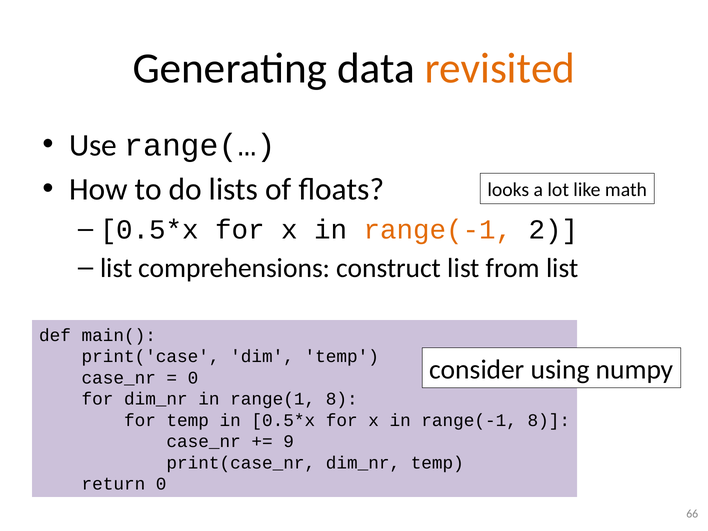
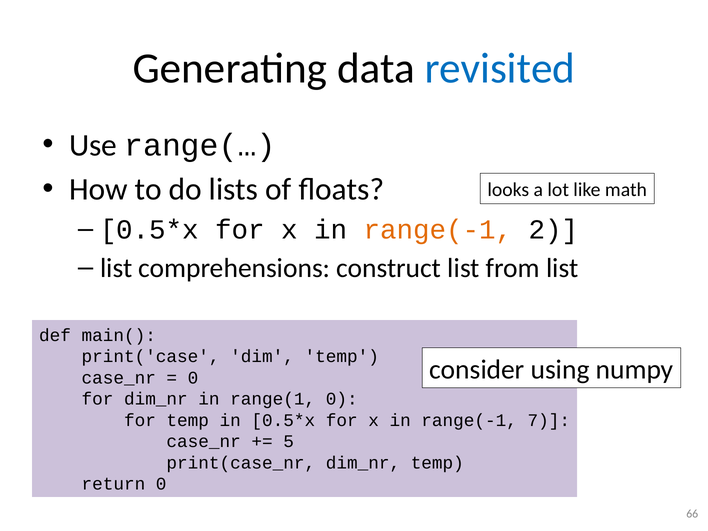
revisited colour: orange -> blue
range(1 8: 8 -> 0
range(-1 8: 8 -> 7
9: 9 -> 5
